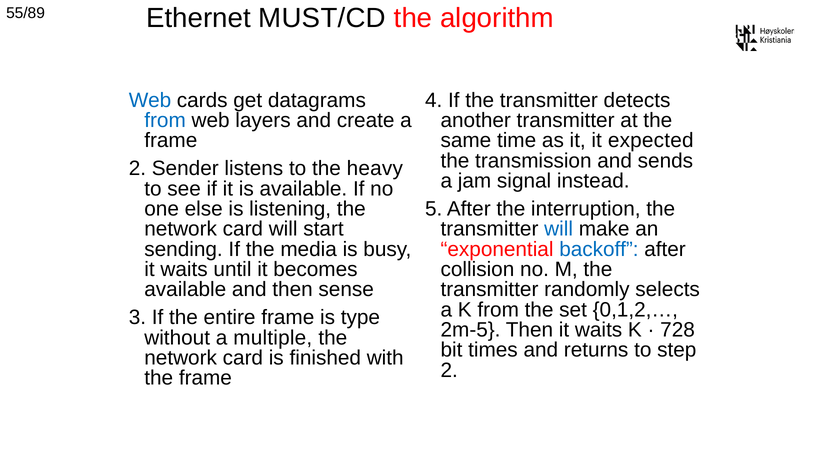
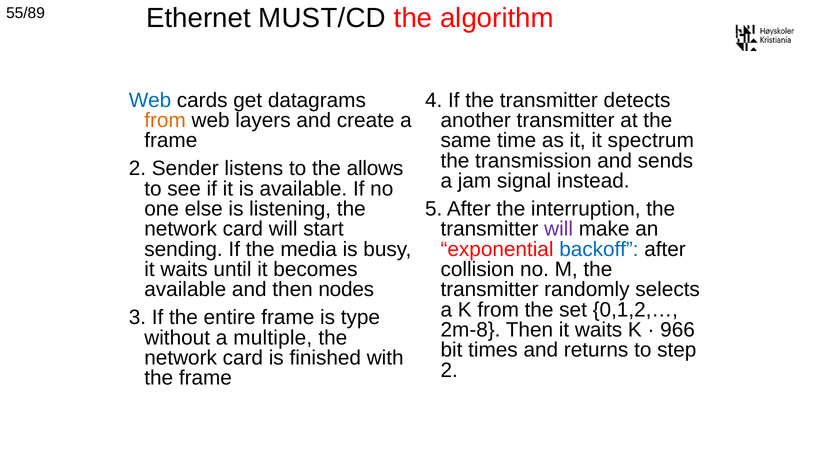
from at (165, 120) colour: blue -> orange
expected: expected -> spectrum
heavy: heavy -> allows
will at (559, 229) colour: blue -> purple
sense: sense -> nodes
2m-5: 2m-5 -> 2m-8
728: 728 -> 966
